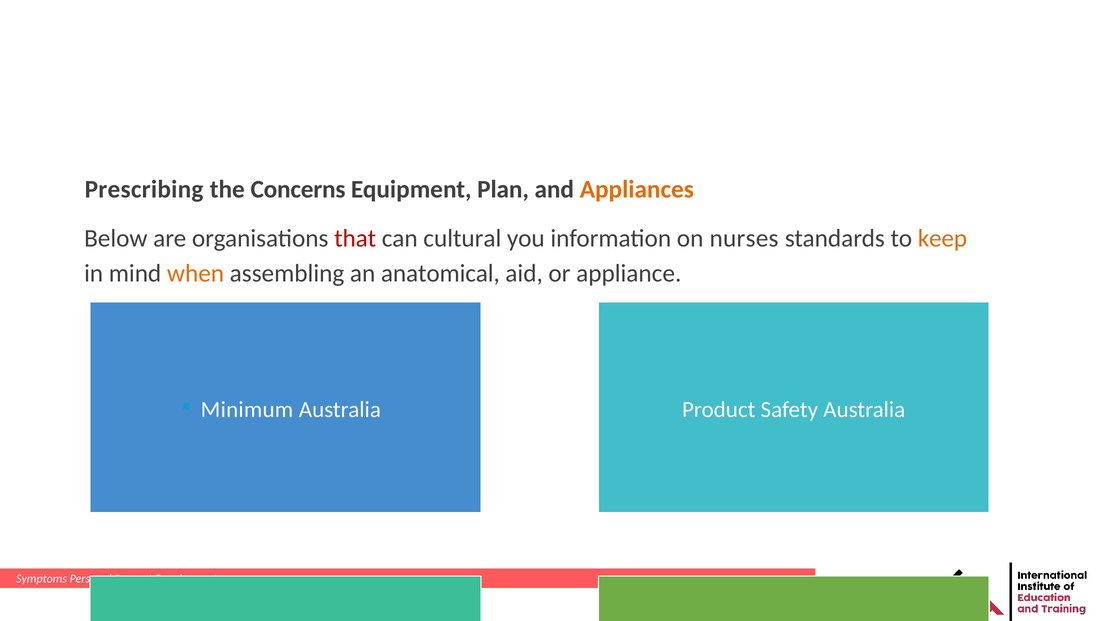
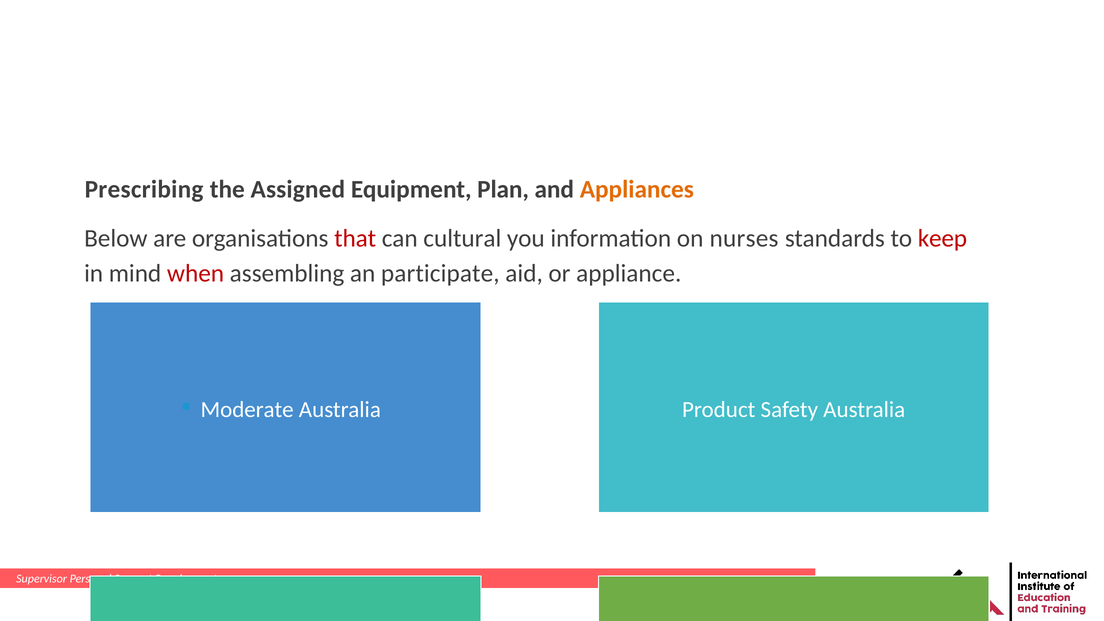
Concerns: Concerns -> Assigned
keep colour: orange -> red
when colour: orange -> red
anatomical: anatomical -> participate
Minimum: Minimum -> Moderate
Symptoms: Symptoms -> Supervisor
